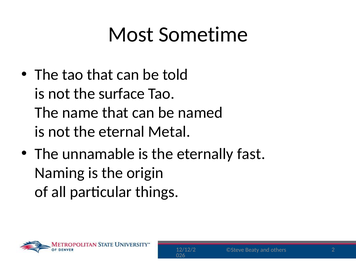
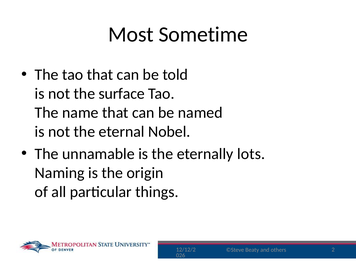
Metal: Metal -> Nobel
fast: fast -> lots
